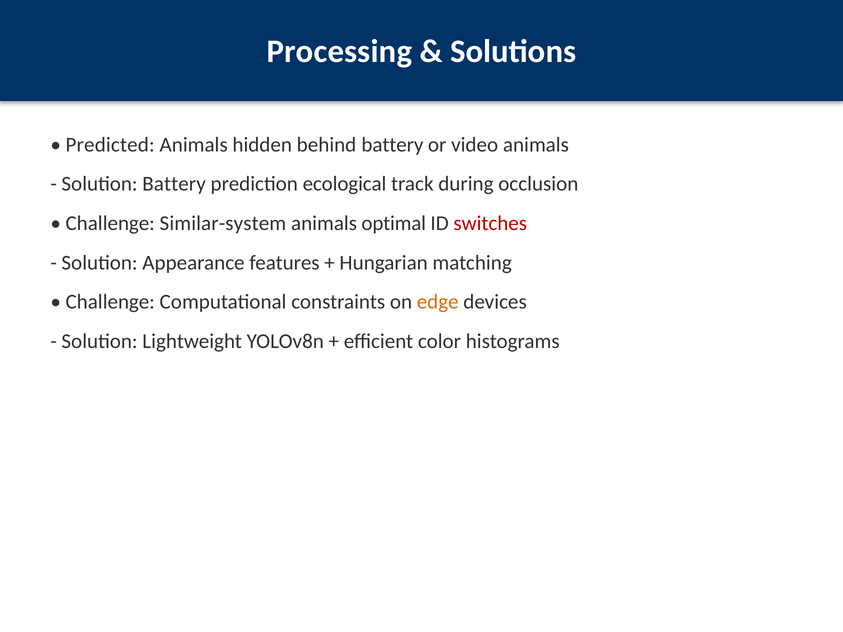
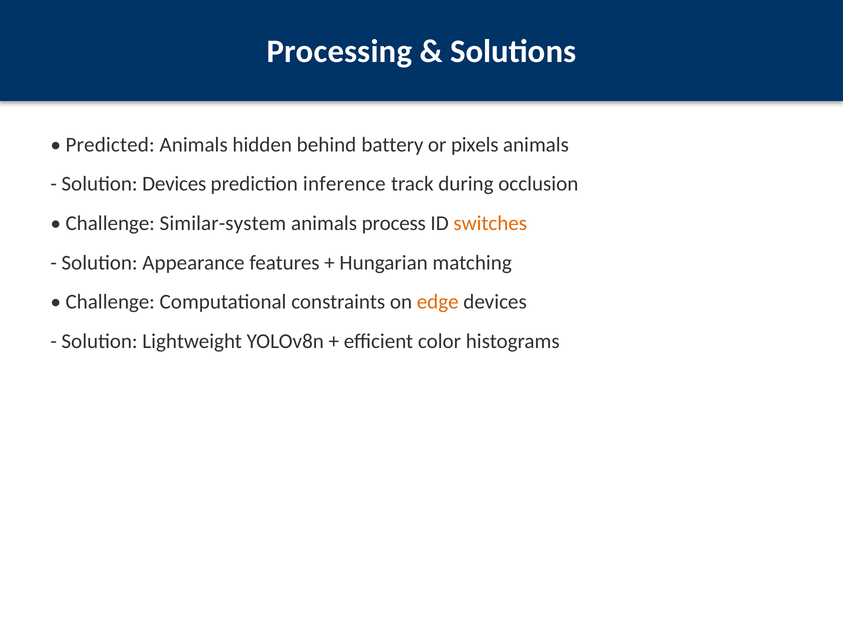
video: video -> pixels
Solution Battery: Battery -> Devices
ecological: ecological -> inference
optimal: optimal -> process
switches colour: red -> orange
